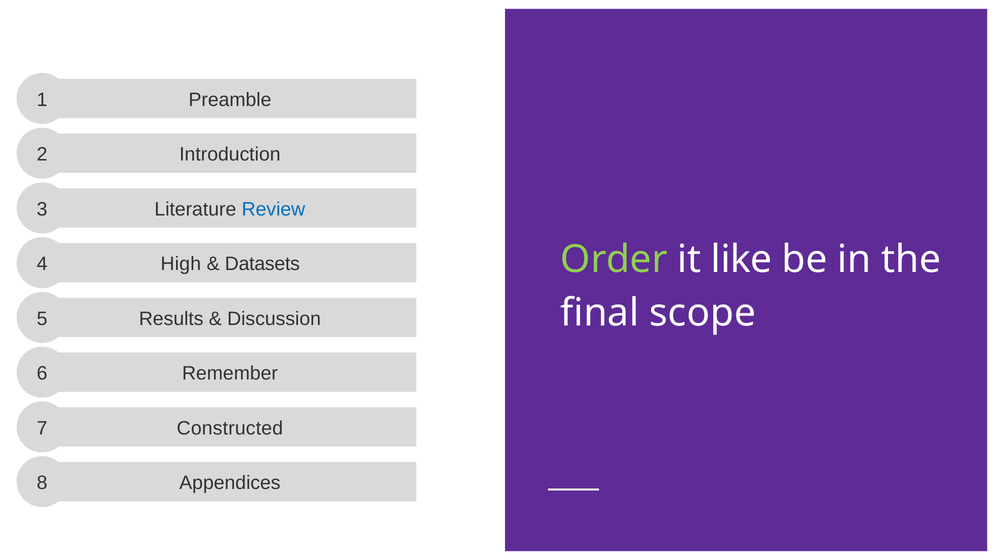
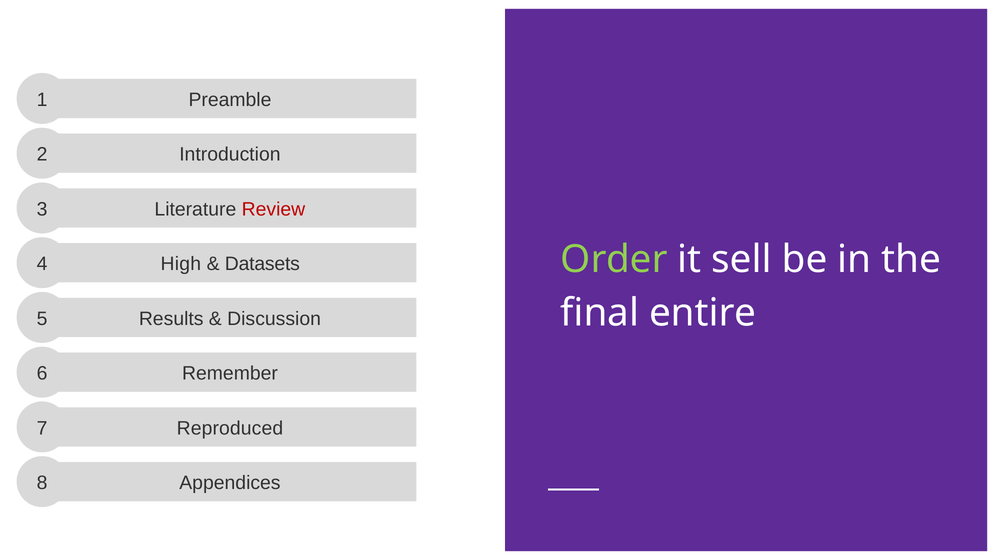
Review colour: blue -> red
like: like -> sell
scope: scope -> entire
Constructed: Constructed -> Reproduced
